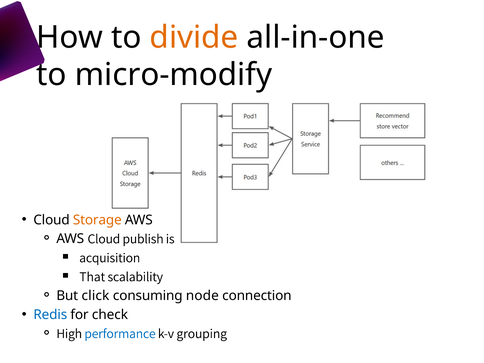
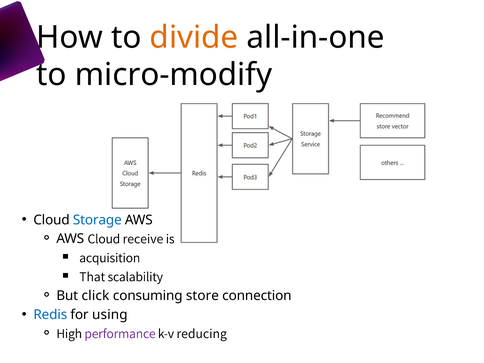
Storage colour: orange -> blue
publish: publish -> receive
node: node -> store
check: check -> using
performance colour: blue -> purple
grouping: grouping -> reducing
